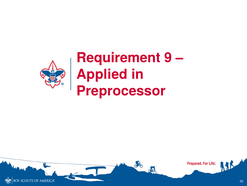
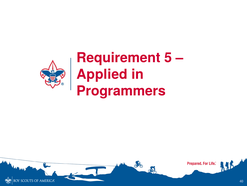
9: 9 -> 5
Preprocessor: Preprocessor -> Programmers
